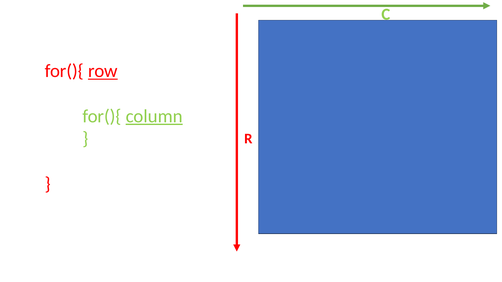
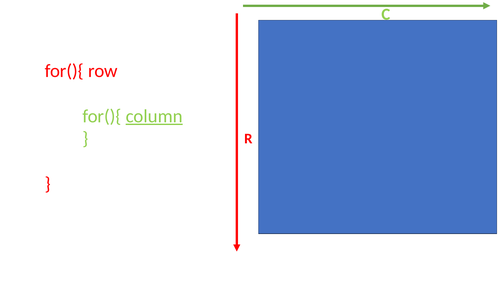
row underline: present -> none
